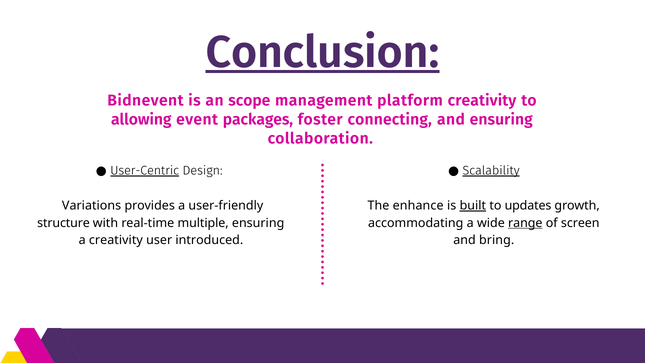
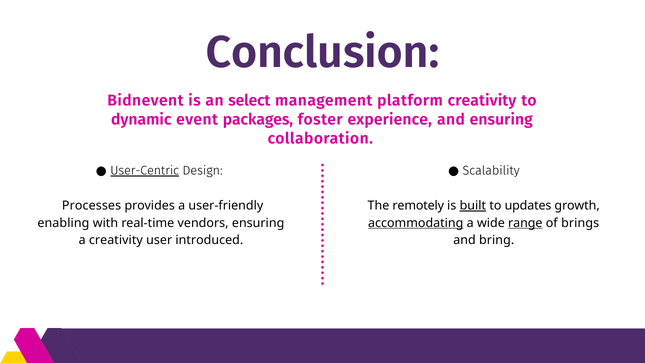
Conclusion underline: present -> none
scope: scope -> select
allowing: allowing -> dynamic
connecting: connecting -> experience
Scalability underline: present -> none
Variations: Variations -> Processes
enhance: enhance -> remotely
structure: structure -> enabling
multiple: multiple -> vendors
accommodating underline: none -> present
screen: screen -> brings
